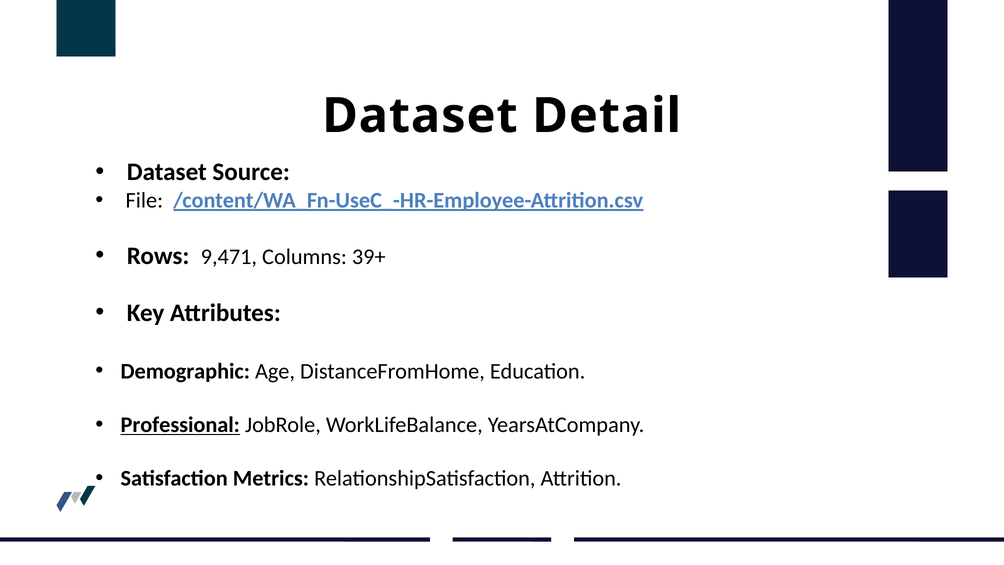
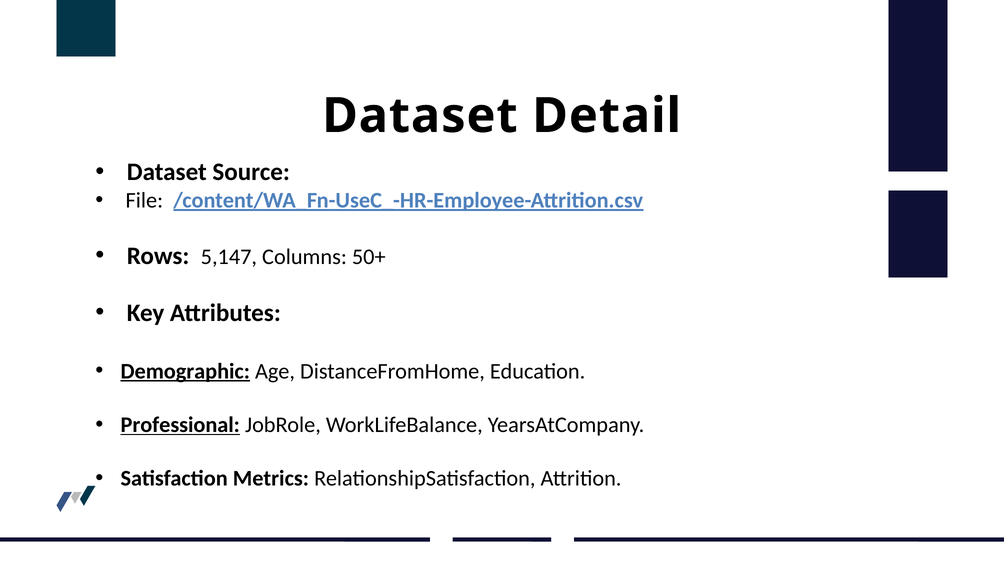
9,471: 9,471 -> 5,147
39+: 39+ -> 50+
Demographic underline: none -> present
